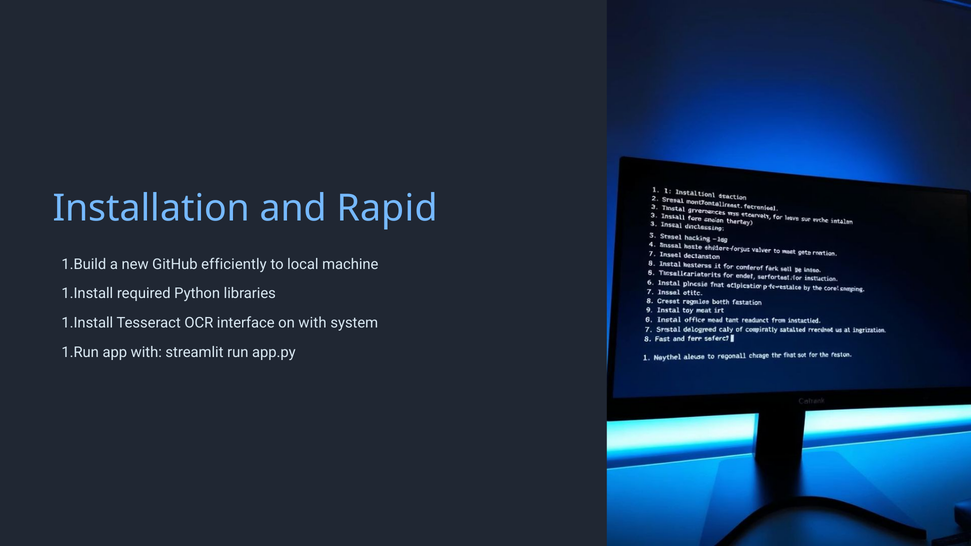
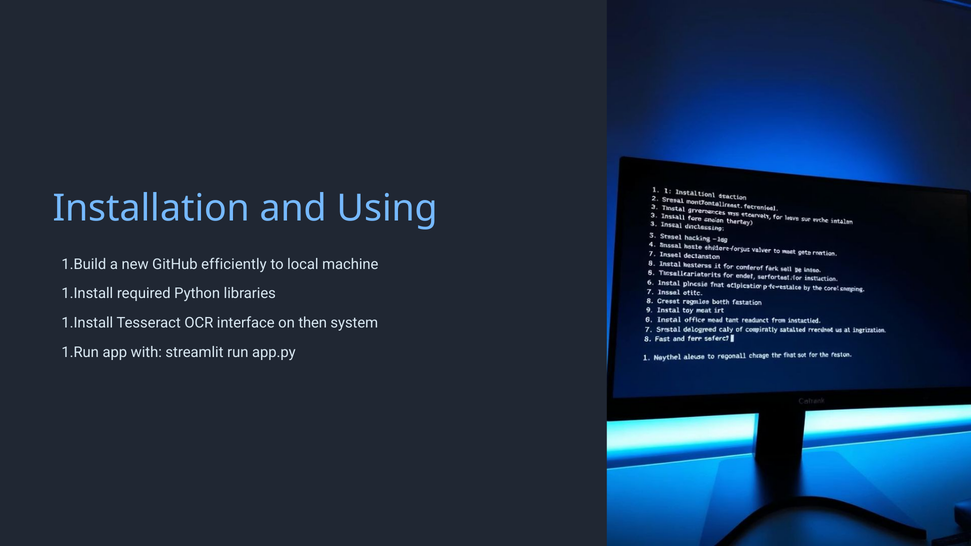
Rapid: Rapid -> Using
on with: with -> then
